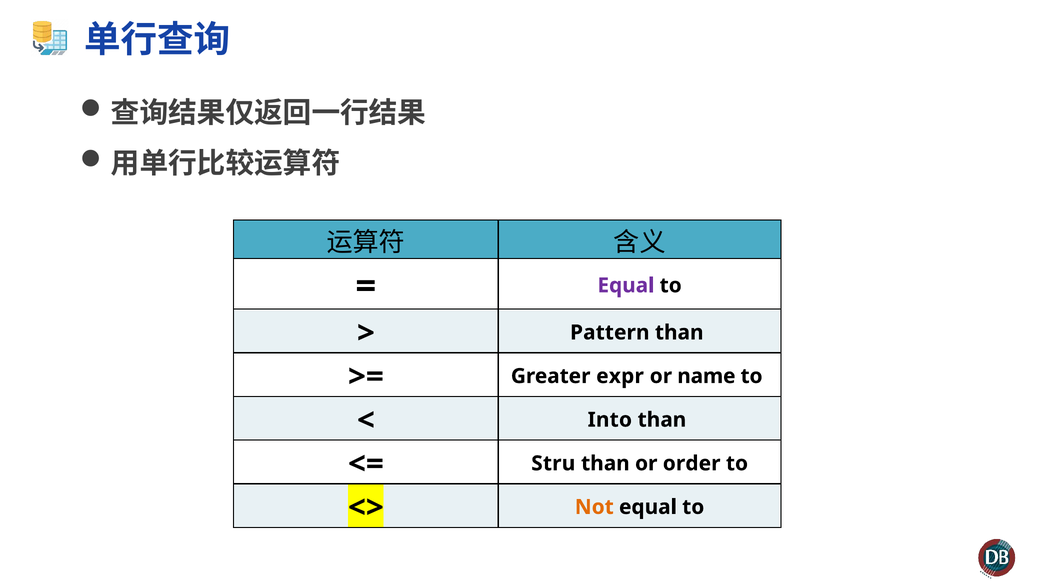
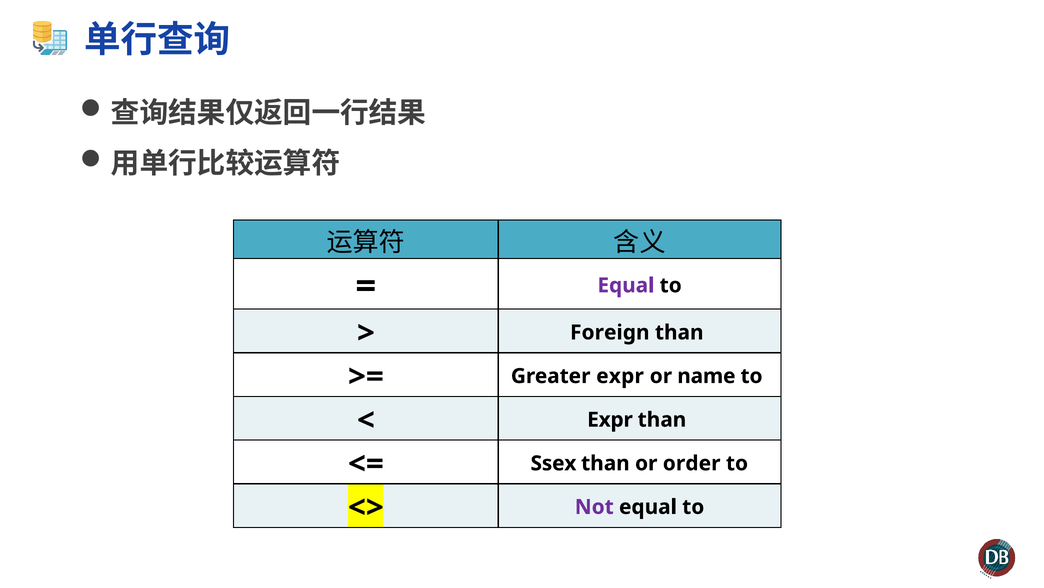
Pattern: Pattern -> Foreign
Into at (610, 419): Into -> Expr
Stru: Stru -> Ssex
Not colour: orange -> purple
